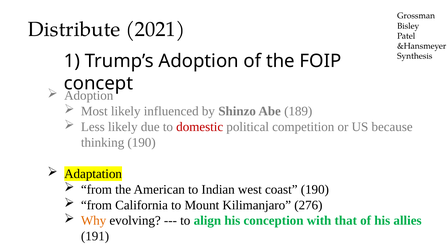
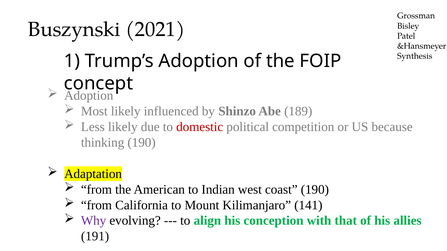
Distribute: Distribute -> Buszynski
276: 276 -> 141
Why colour: orange -> purple
